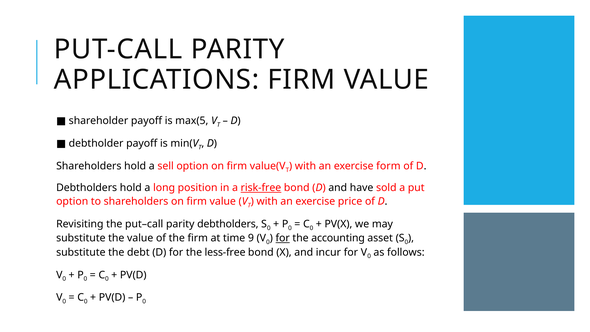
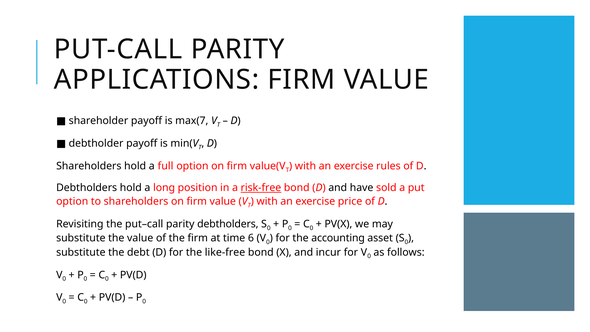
max(5: max(5 -> max(7
sell: sell -> full
form: form -> rules
9: 9 -> 6
for at (283, 238) underline: present -> none
less-free: less-free -> like-free
